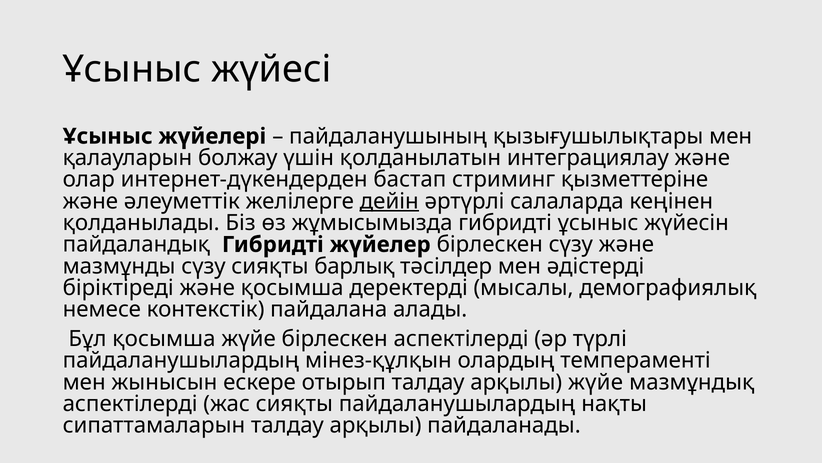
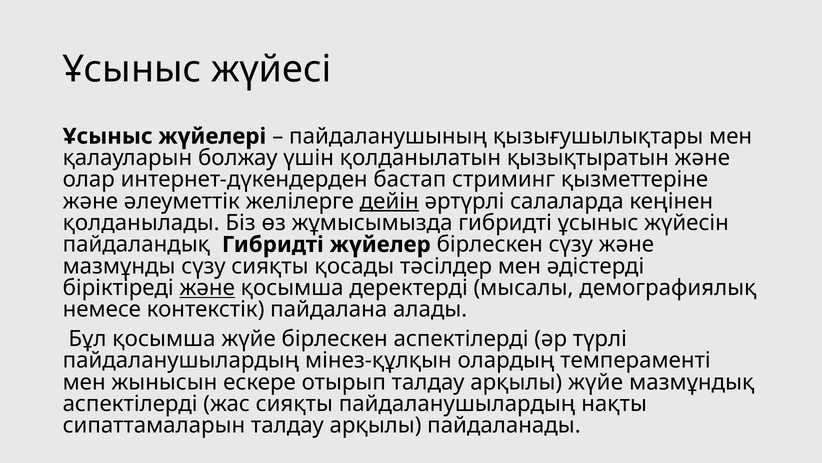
интеграциялау: интеграциялау -> қызықтыратын
барлық: барлық -> қосады
және at (207, 288) underline: none -> present
